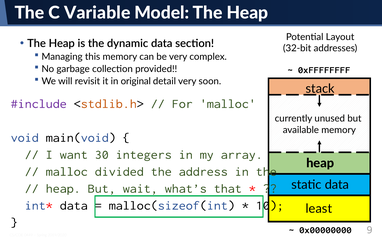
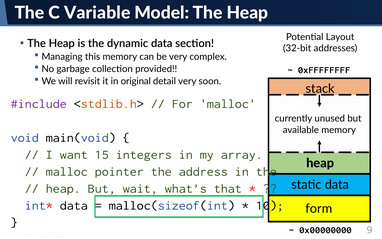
30: 30 -> 15
divided: divided -> pointer
least: least -> form
